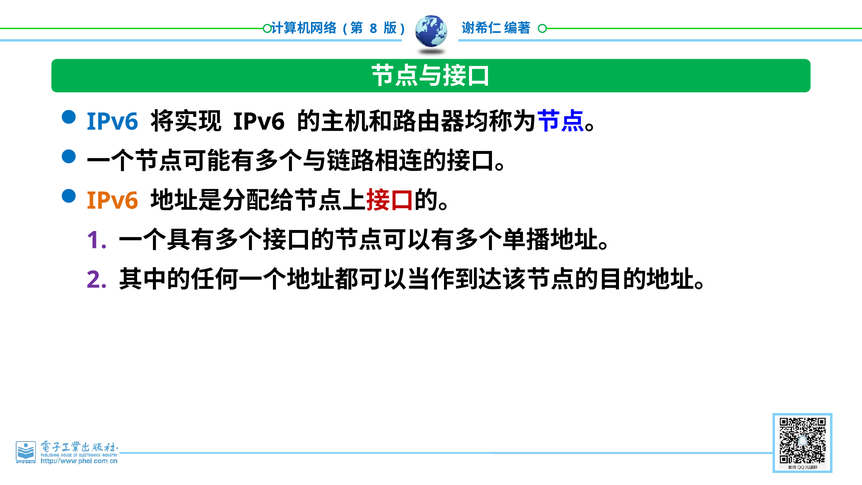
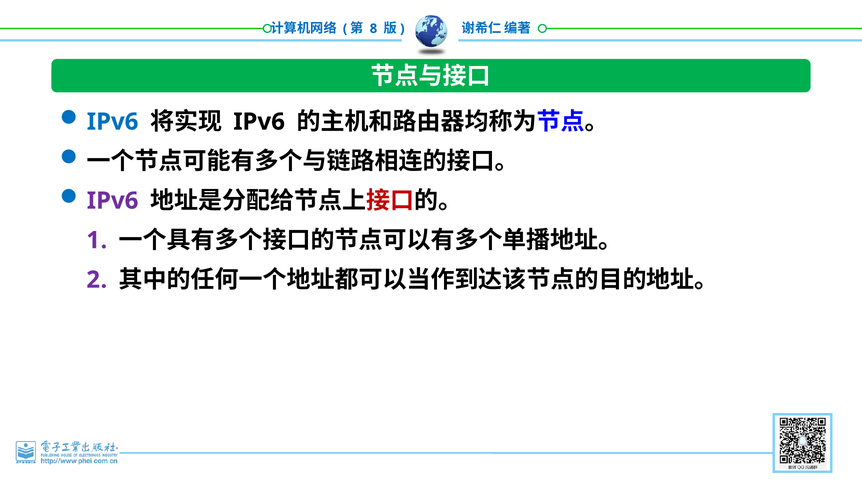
IPv6 at (113, 201) colour: orange -> purple
